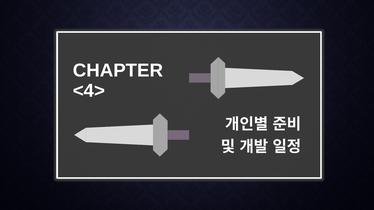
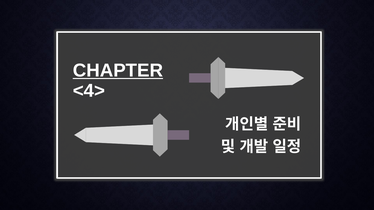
CHAPTER underline: none -> present
